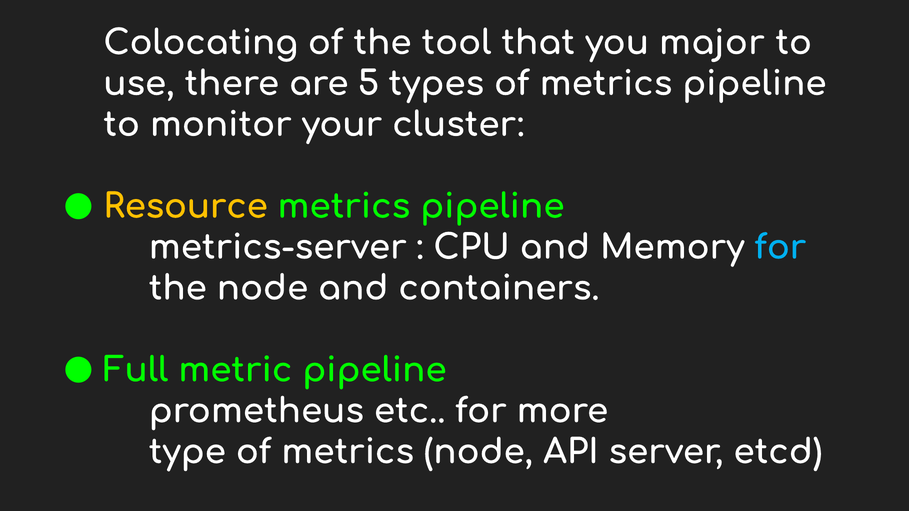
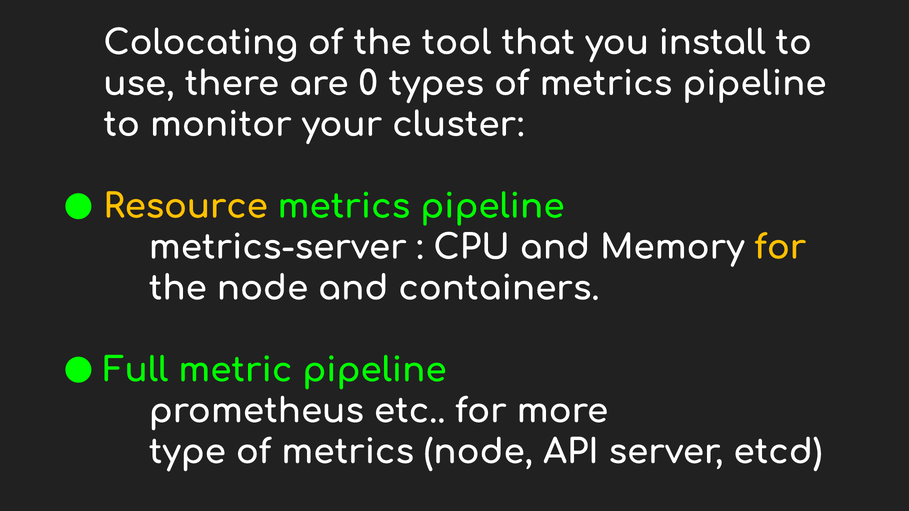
major: major -> install
5: 5 -> 0
for at (780, 248) colour: light blue -> yellow
